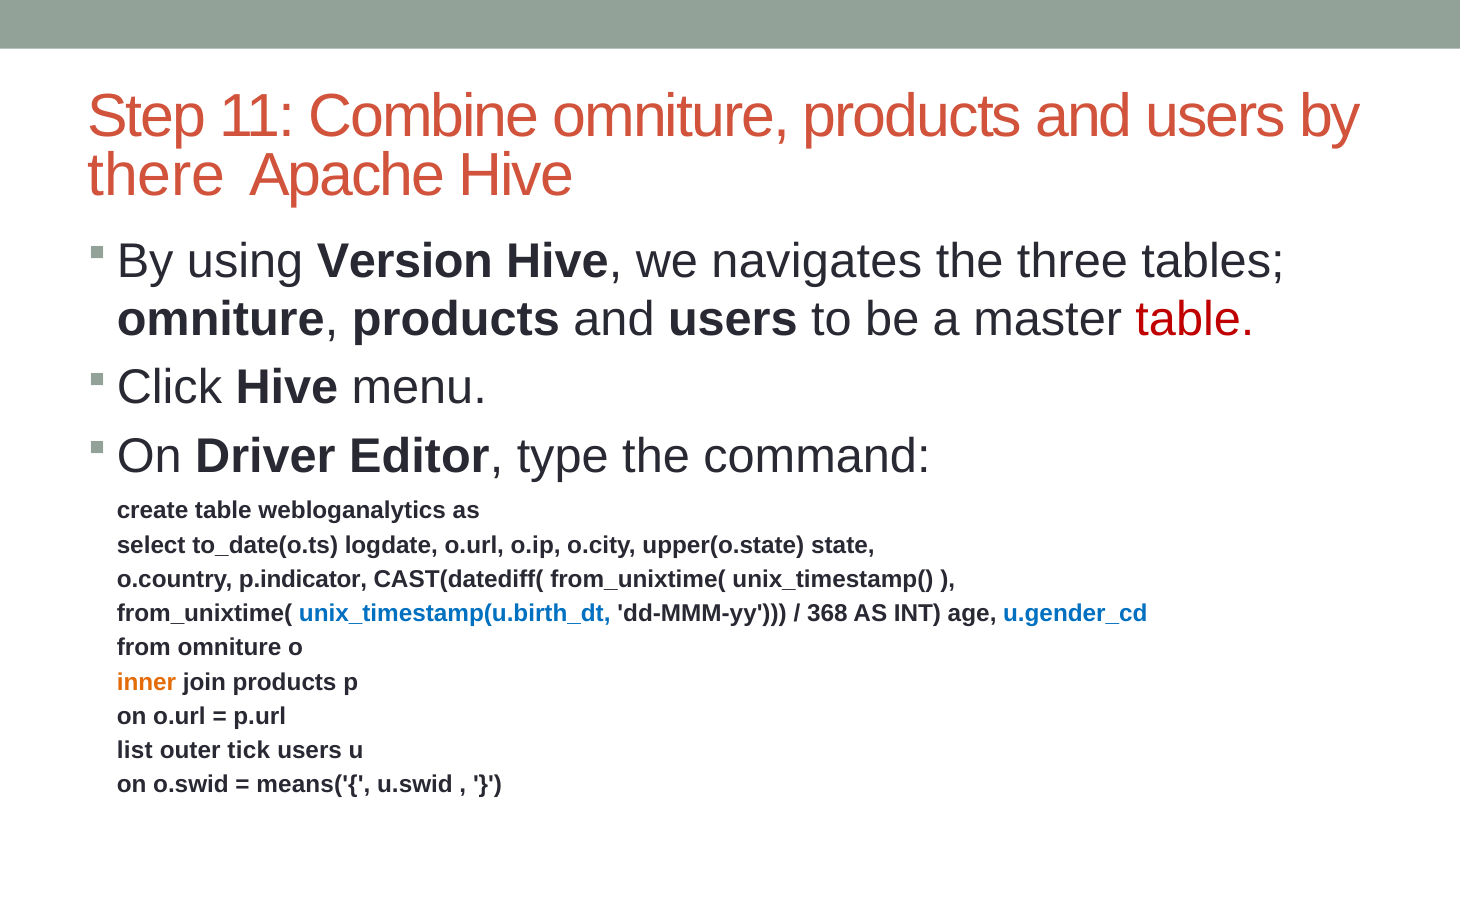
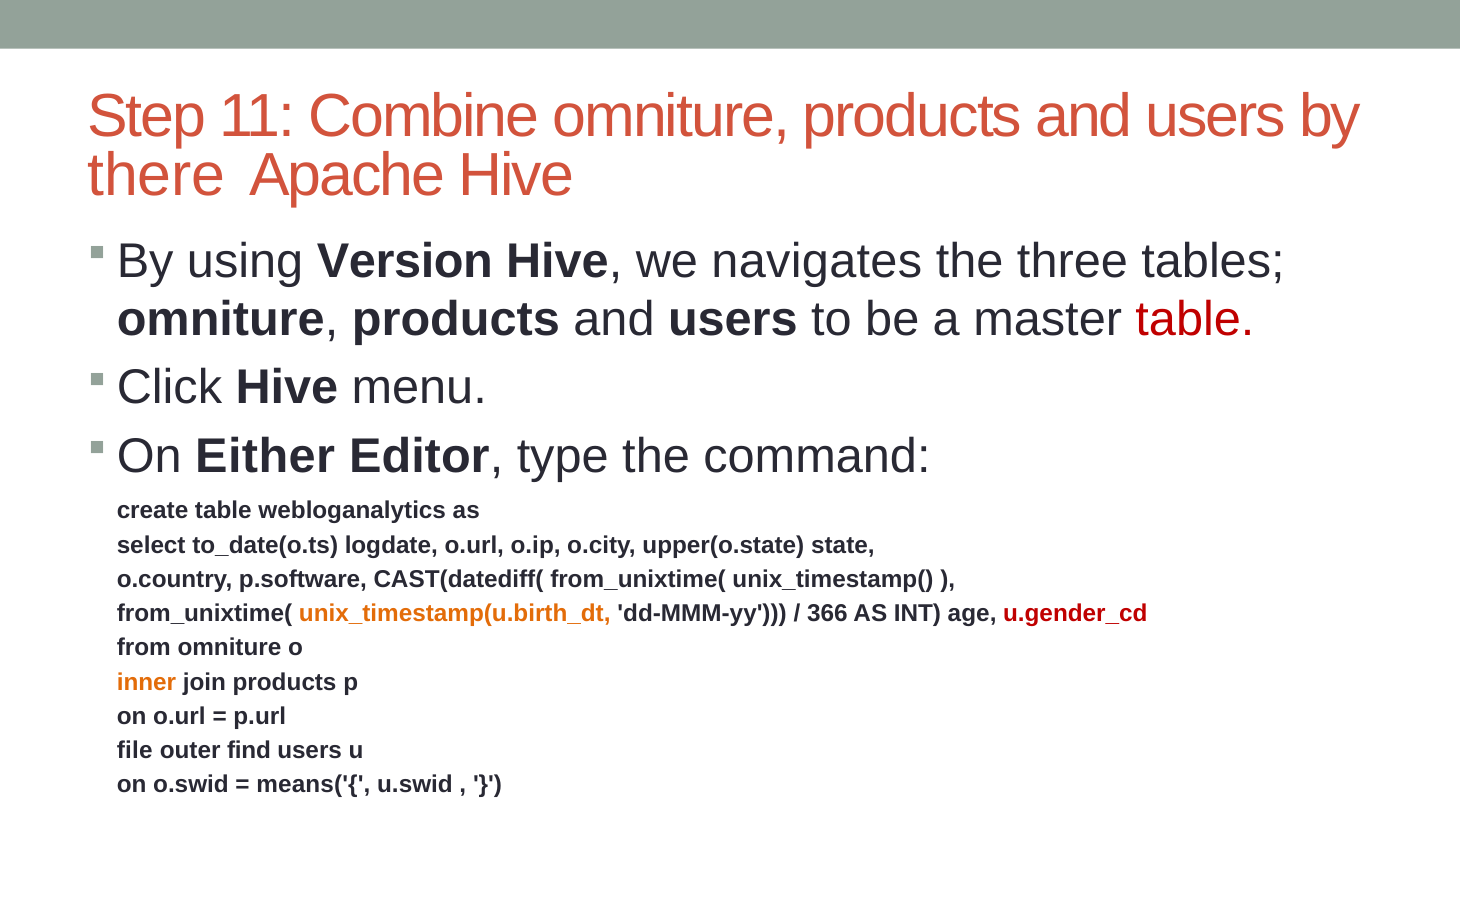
Driver: Driver -> Either
p.indicator: p.indicator -> p.software
unix_timestamp(u.birth_dt colour: blue -> orange
368: 368 -> 366
u.gender_cd colour: blue -> red
list: list -> file
tick: tick -> find
